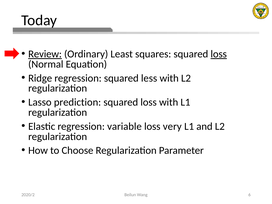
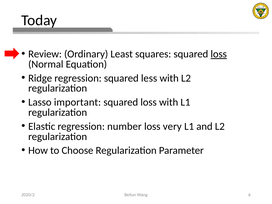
Review underline: present -> none
prediction: prediction -> important
variable: variable -> number
